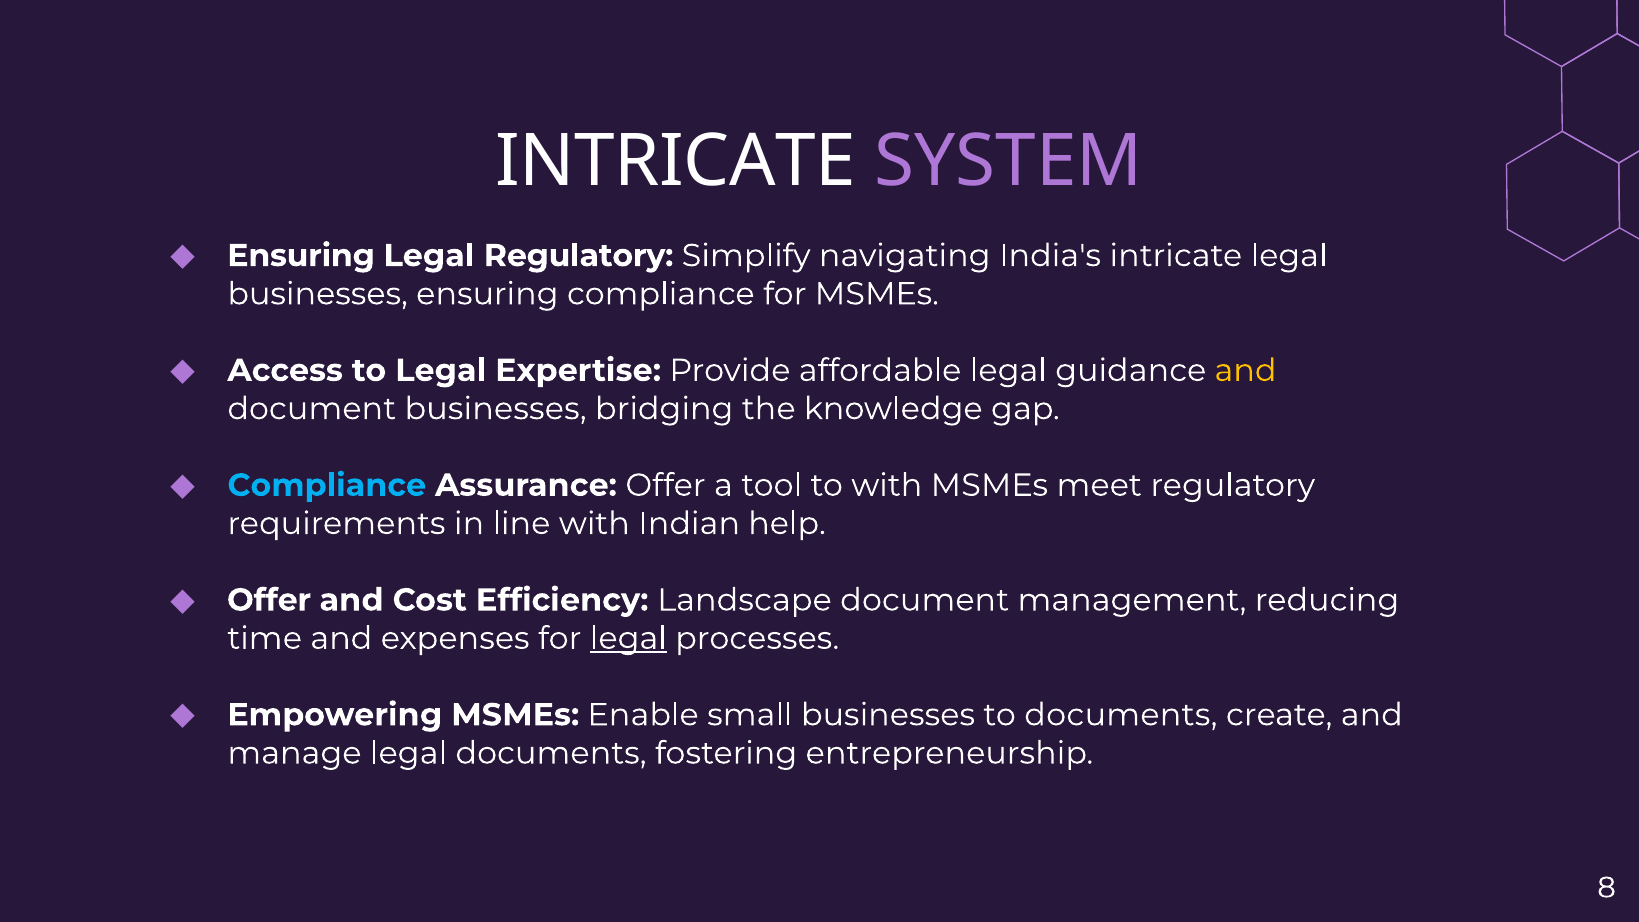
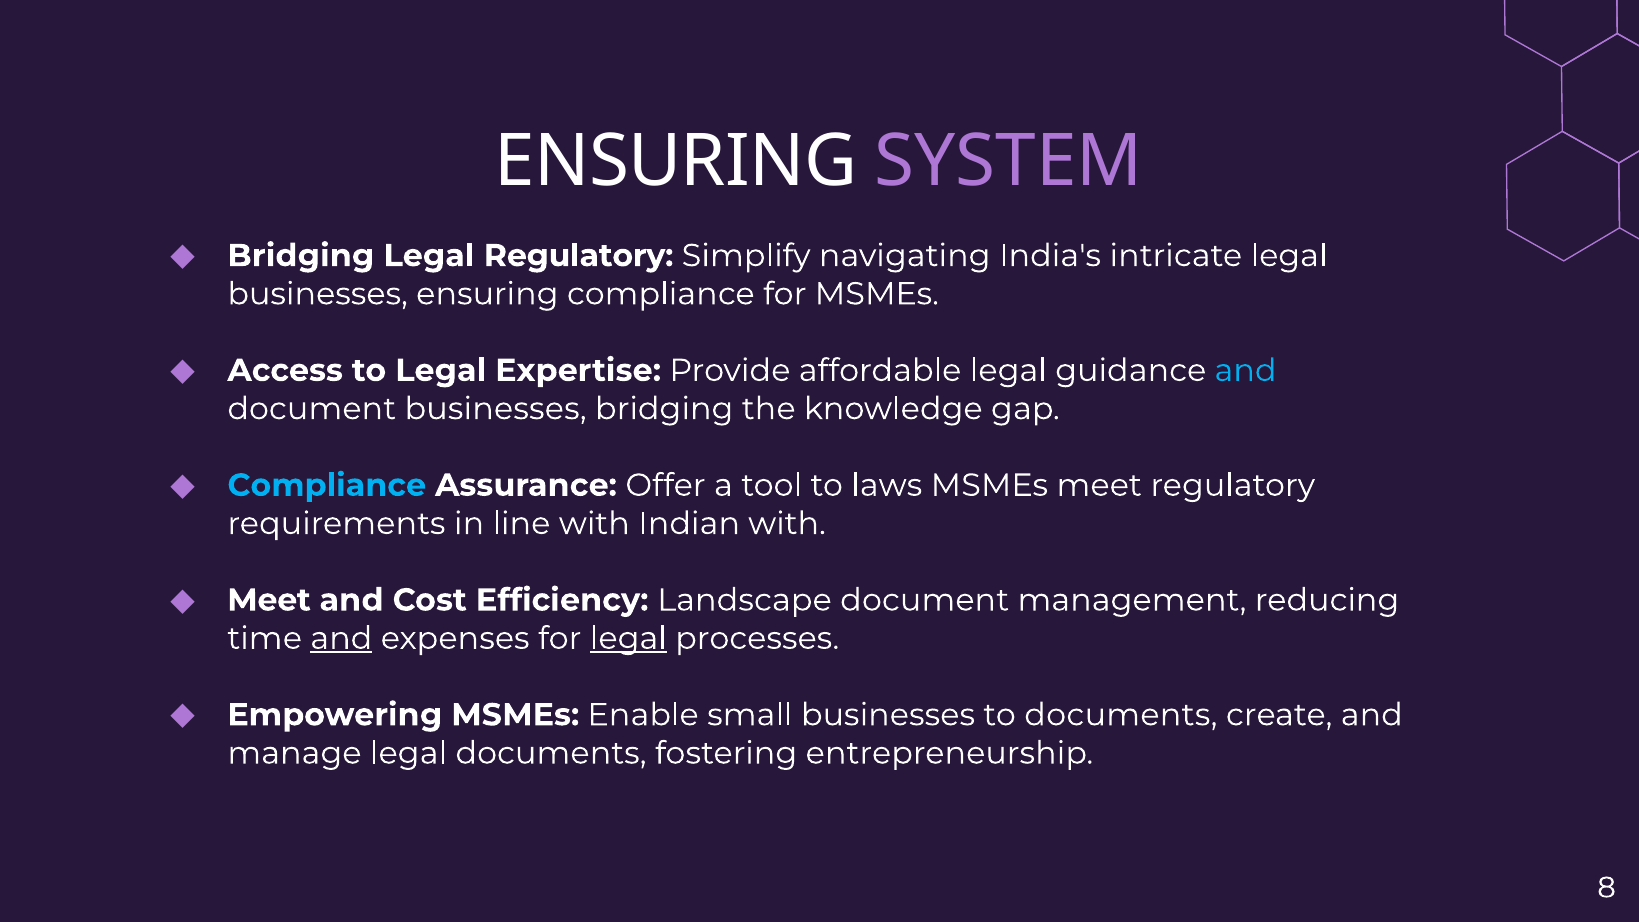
INTRICATE at (676, 162): INTRICATE -> ENSURING
Ensuring at (301, 256): Ensuring -> Bridging
and at (1246, 370) colour: yellow -> light blue
to with: with -> laws
Indian help: help -> with
Offer at (269, 600): Offer -> Meet
and at (341, 638) underline: none -> present
